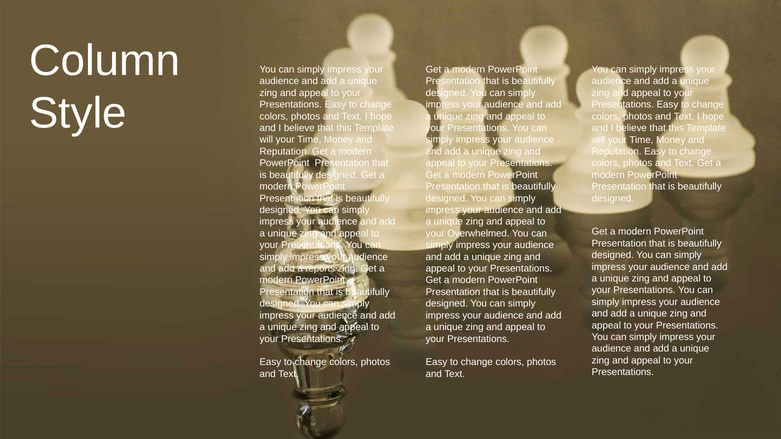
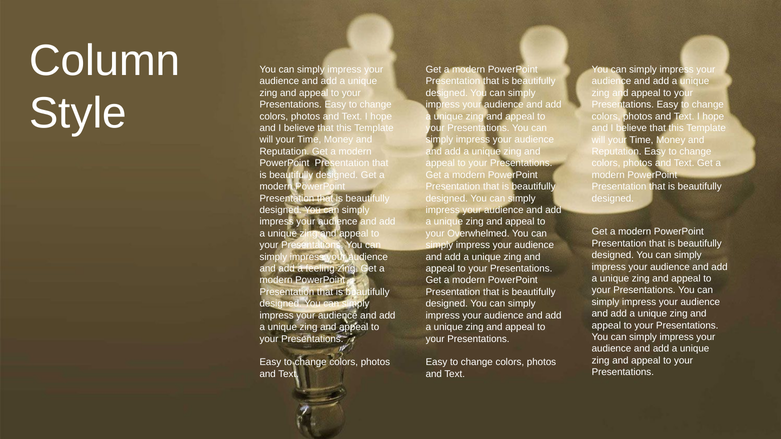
reports: reports -> feeling
